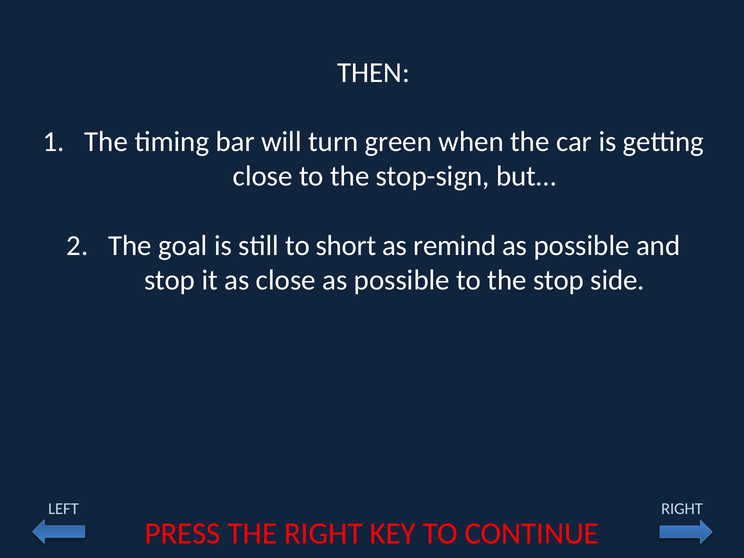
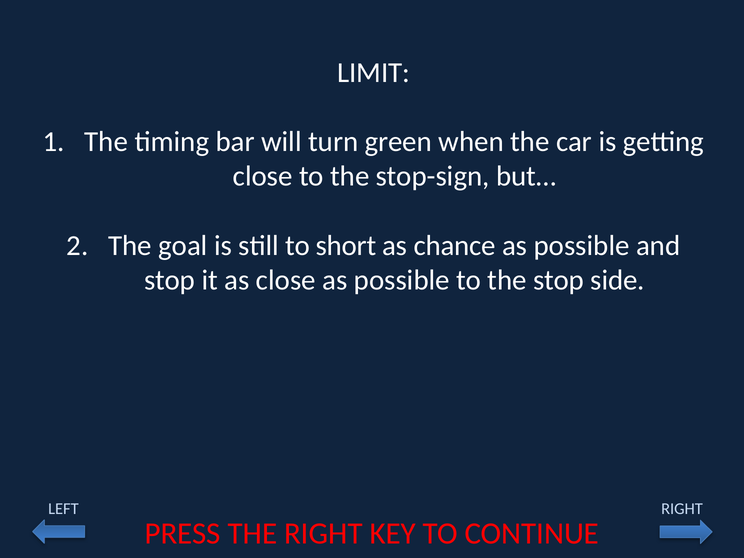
THEN: THEN -> LIMIT
remind: remind -> chance
